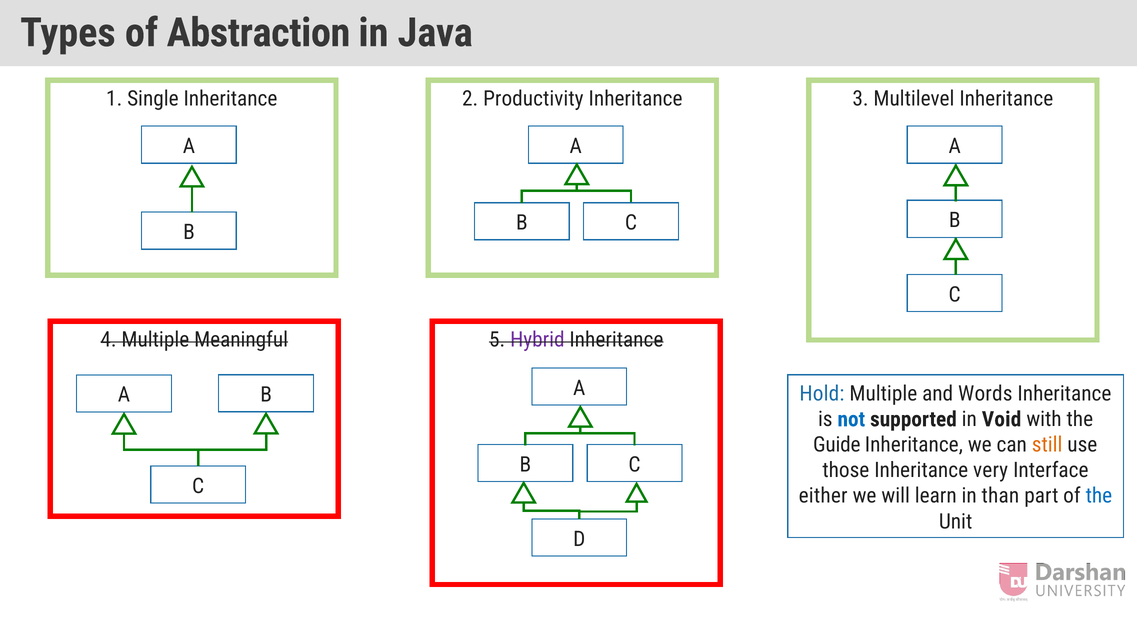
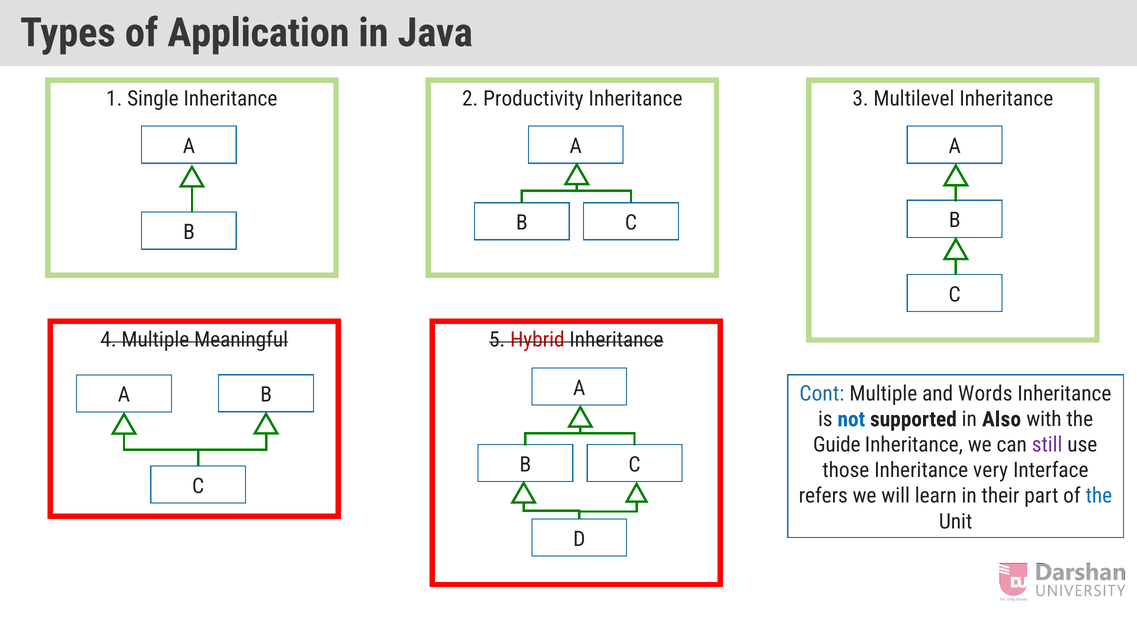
Abstraction: Abstraction -> Application
Hybrid colour: purple -> red
Hold: Hold -> Cont
Void: Void -> Also
still colour: orange -> purple
either: either -> refers
than: than -> their
